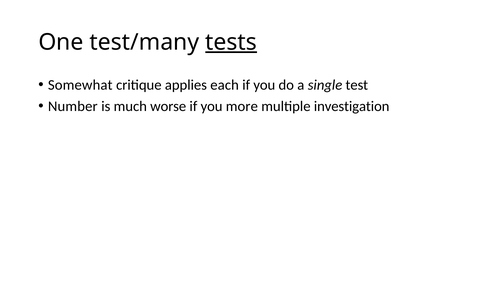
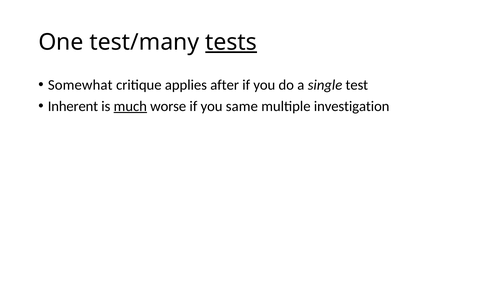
each: each -> after
Number: Number -> Inherent
much underline: none -> present
more: more -> same
